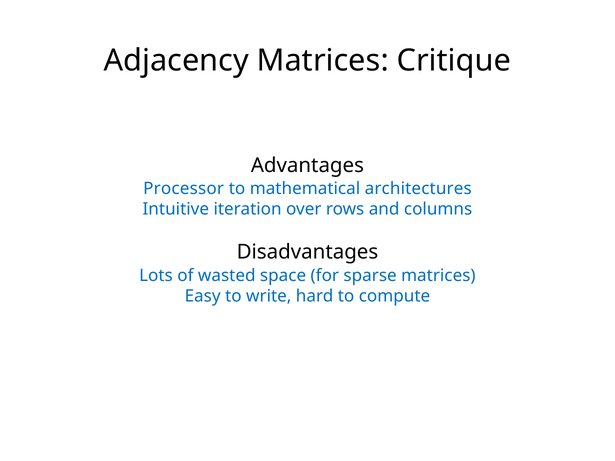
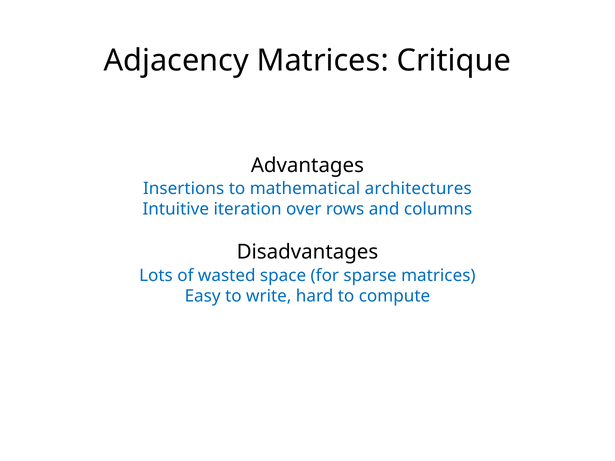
Processor: Processor -> Insertions
